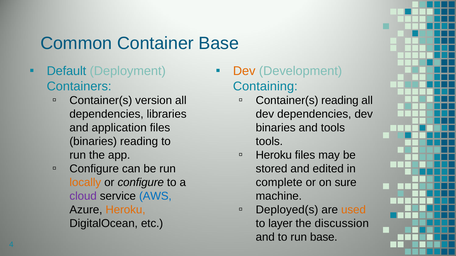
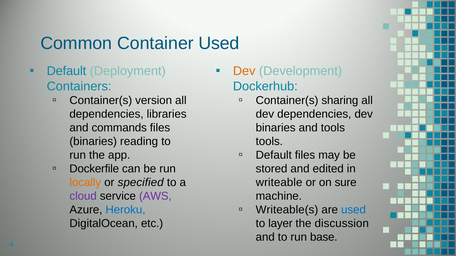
Container Base: Base -> Used
Containing: Containing -> Dockerhub
Container(s reading: reading -> sharing
application: application -> commands
Heroku at (274, 155): Heroku -> Default
Configure at (94, 169): Configure -> Dockerfile
or configure: configure -> specified
complete: complete -> writeable
AWS colour: blue -> purple
Deployed(s: Deployed(s -> Writeable(s
used at (353, 210) colour: orange -> blue
Heroku at (125, 210) colour: orange -> blue
